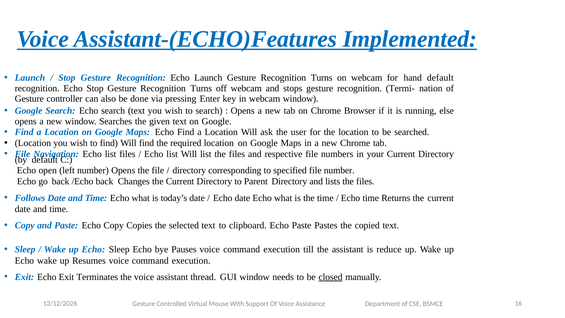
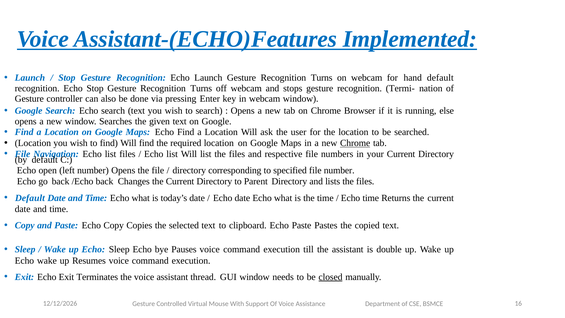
Chrome at (355, 143) underline: none -> present
Follows at (30, 198): Follows -> Default
reduce: reduce -> double
